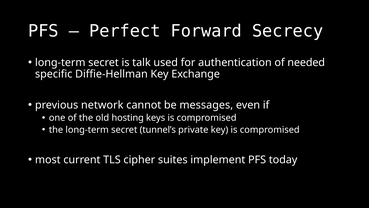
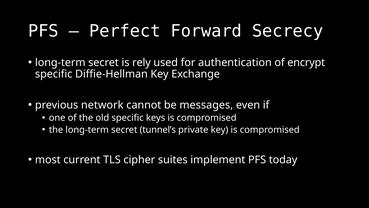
talk: talk -> rely
needed: needed -> encrypt
old hosting: hosting -> specific
